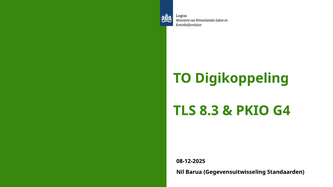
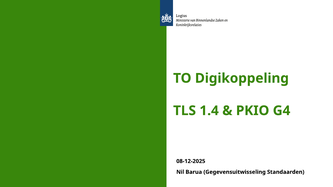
8.3: 8.3 -> 1.4
